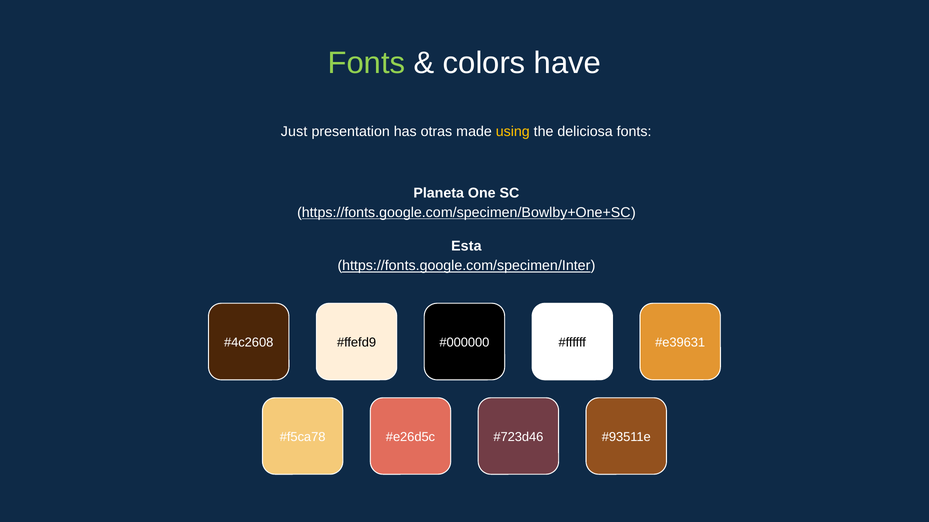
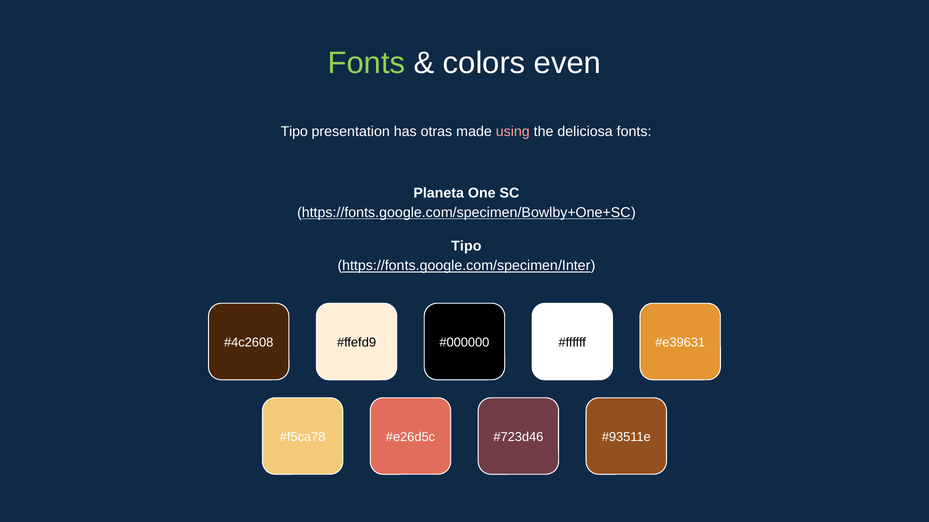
have: have -> even
Just at (294, 132): Just -> Tipo
using colour: yellow -> pink
Esta at (466, 246): Esta -> Tipo
